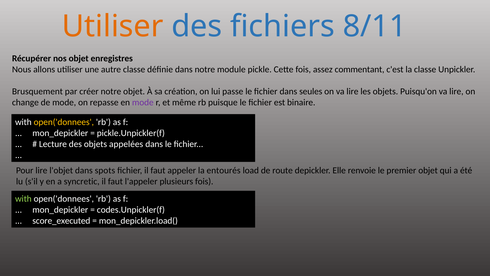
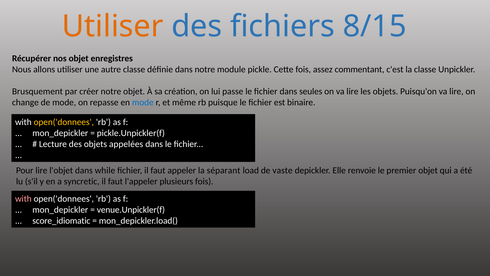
8/11: 8/11 -> 8/15
mode at (143, 102) colour: purple -> blue
spots: spots -> while
entourés: entourés -> séparant
route: route -> vaste
with at (23, 199) colour: light green -> pink
codes.Unpickler(f: codes.Unpickler(f -> venue.Unpickler(f
score_executed: score_executed -> score_idiomatic
